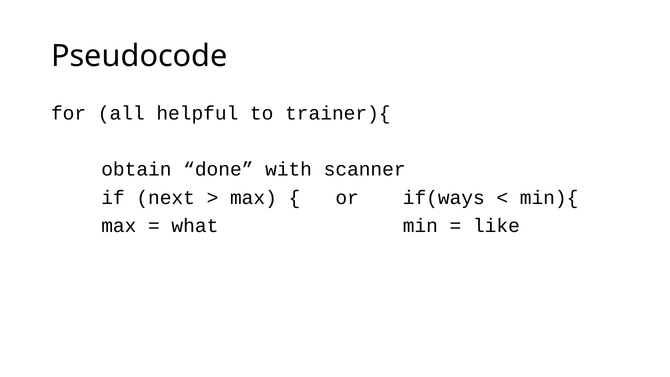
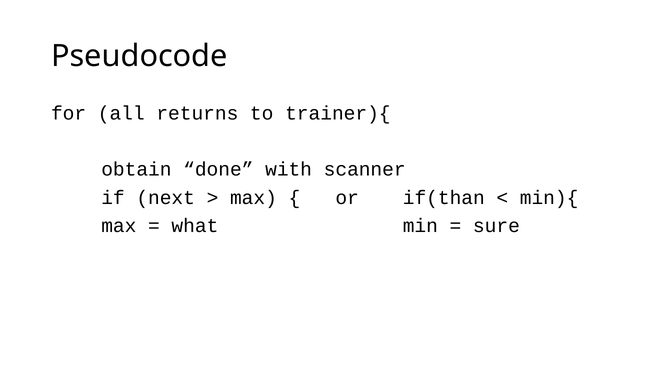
helpful: helpful -> returns
if(ways: if(ways -> if(than
like: like -> sure
